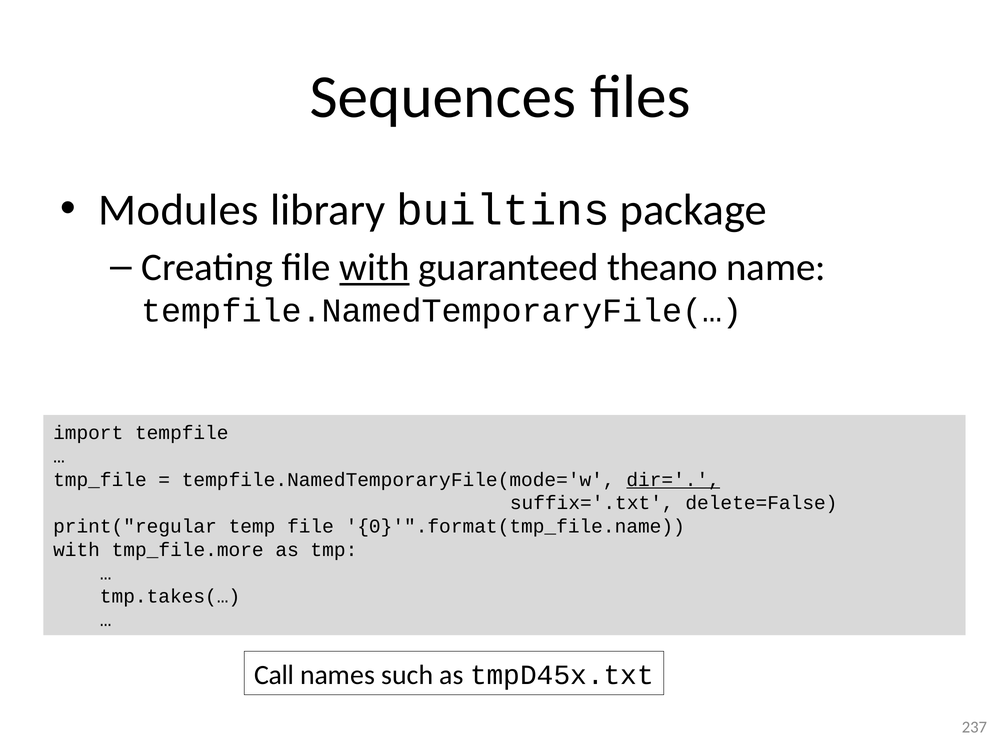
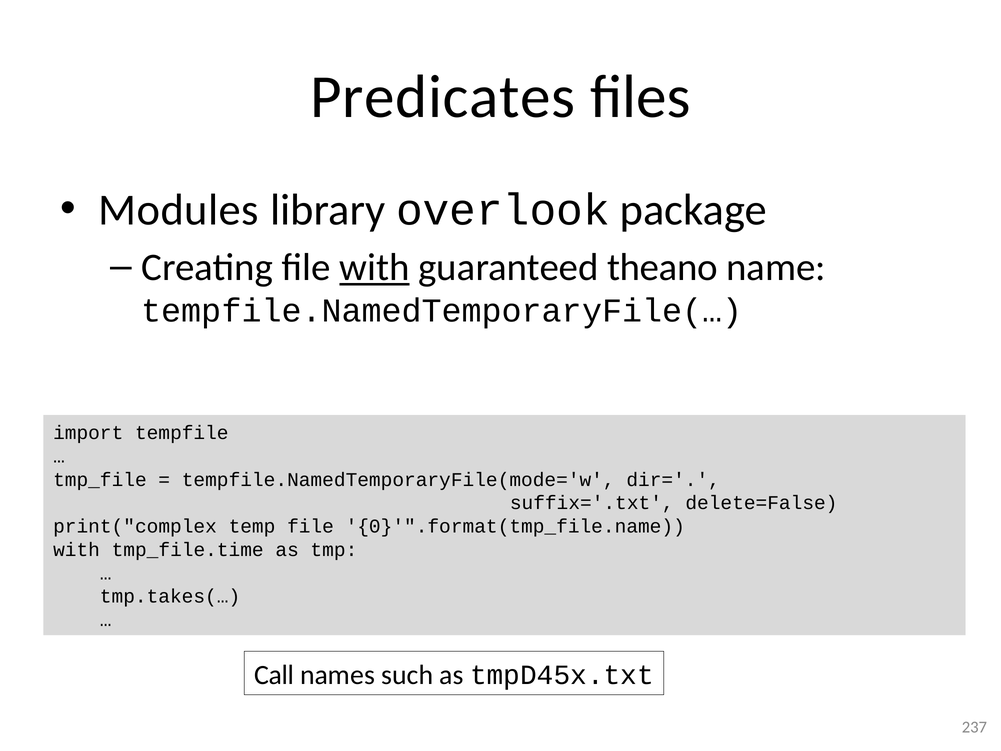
Sequences: Sequences -> Predicates
builtins: builtins -> overlook
dir= underline: present -> none
print("regular: print("regular -> print("complex
tmp_file.more: tmp_file.more -> tmp_file.time
